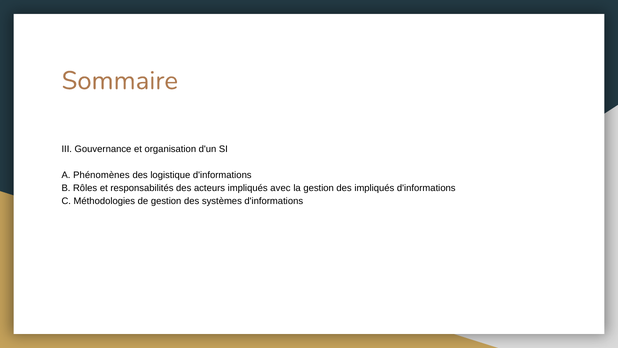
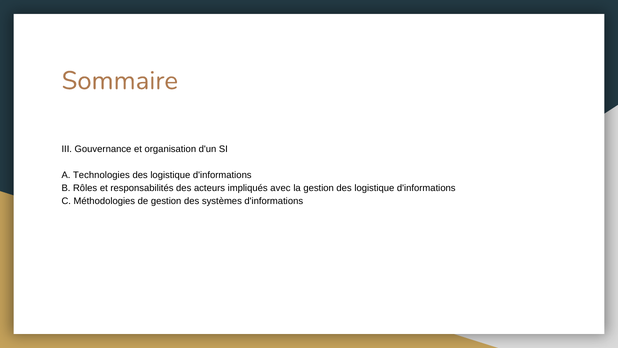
Phénomènes: Phénomènes -> Technologies
gestion des impliqués: impliqués -> logistique
